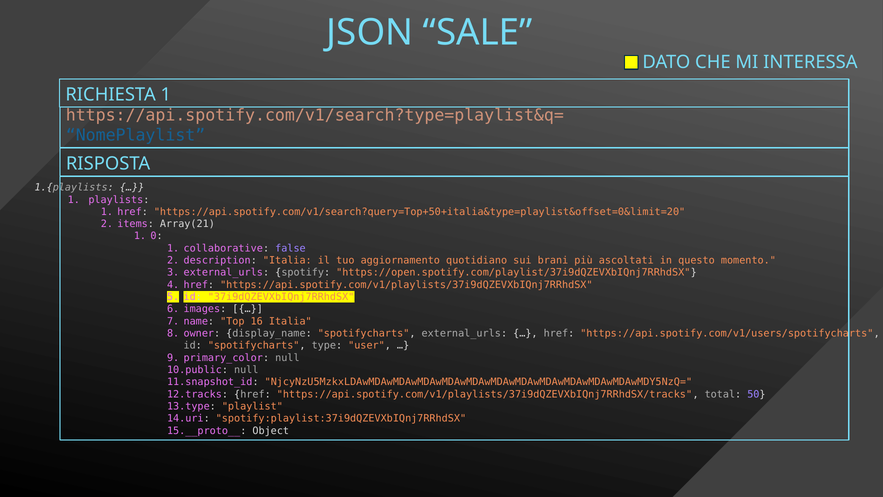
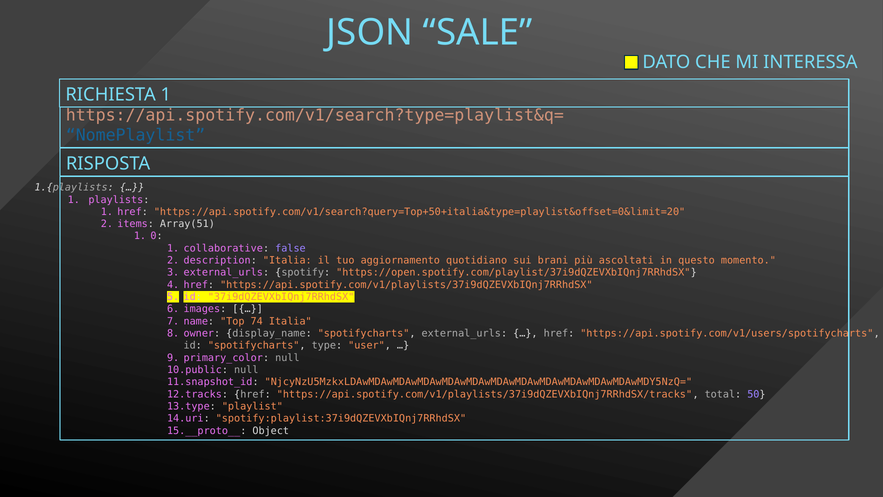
Array(21: Array(21 -> Array(51
16: 16 -> 74
